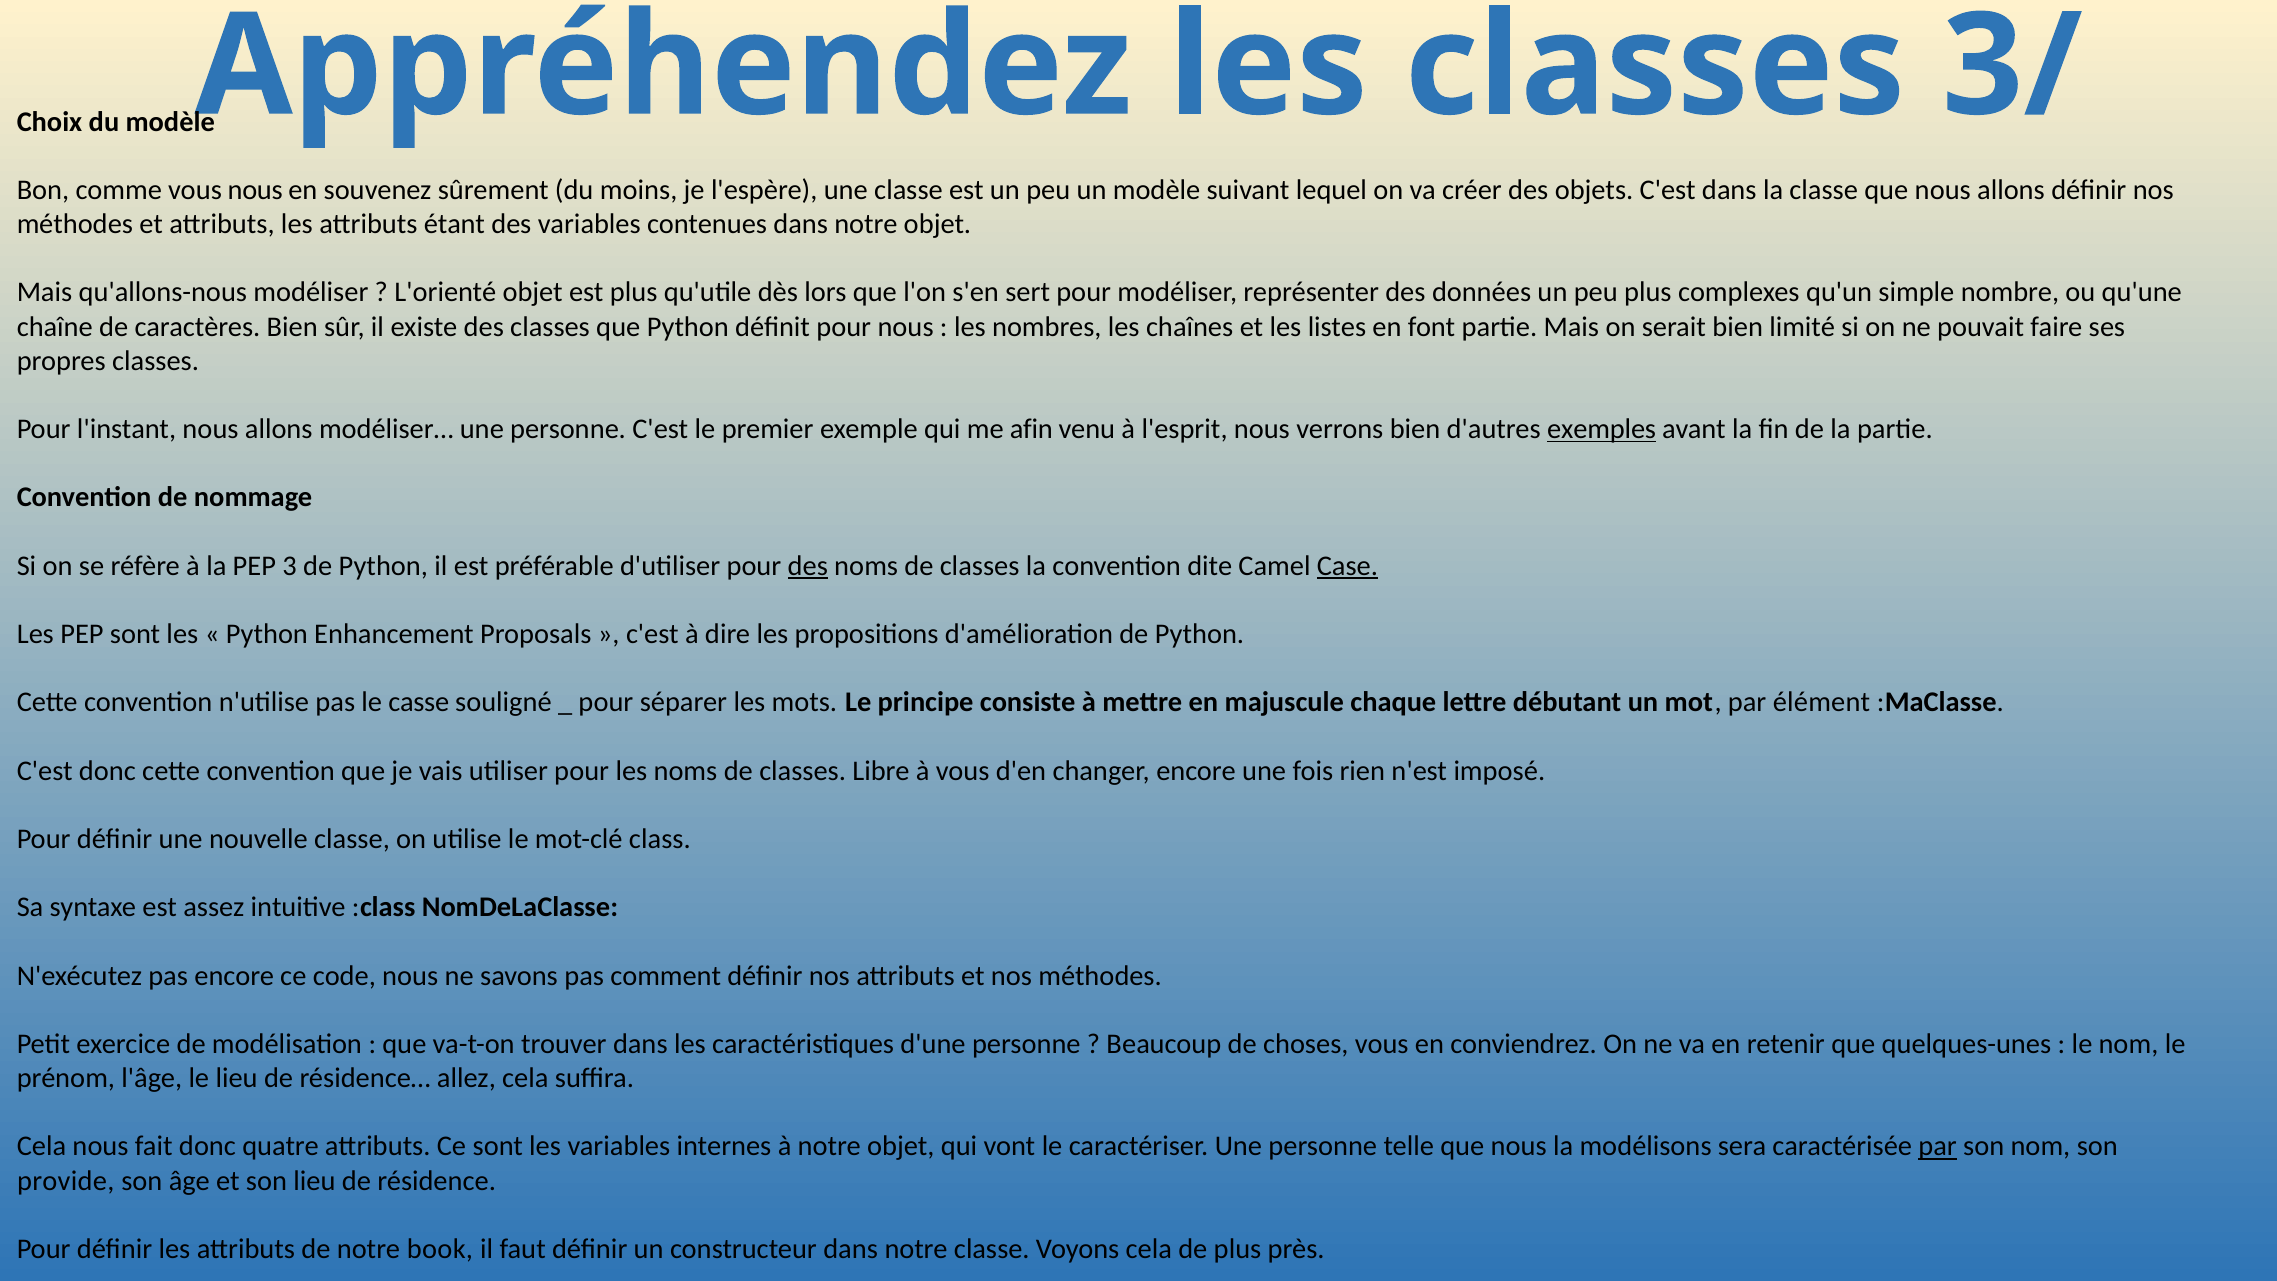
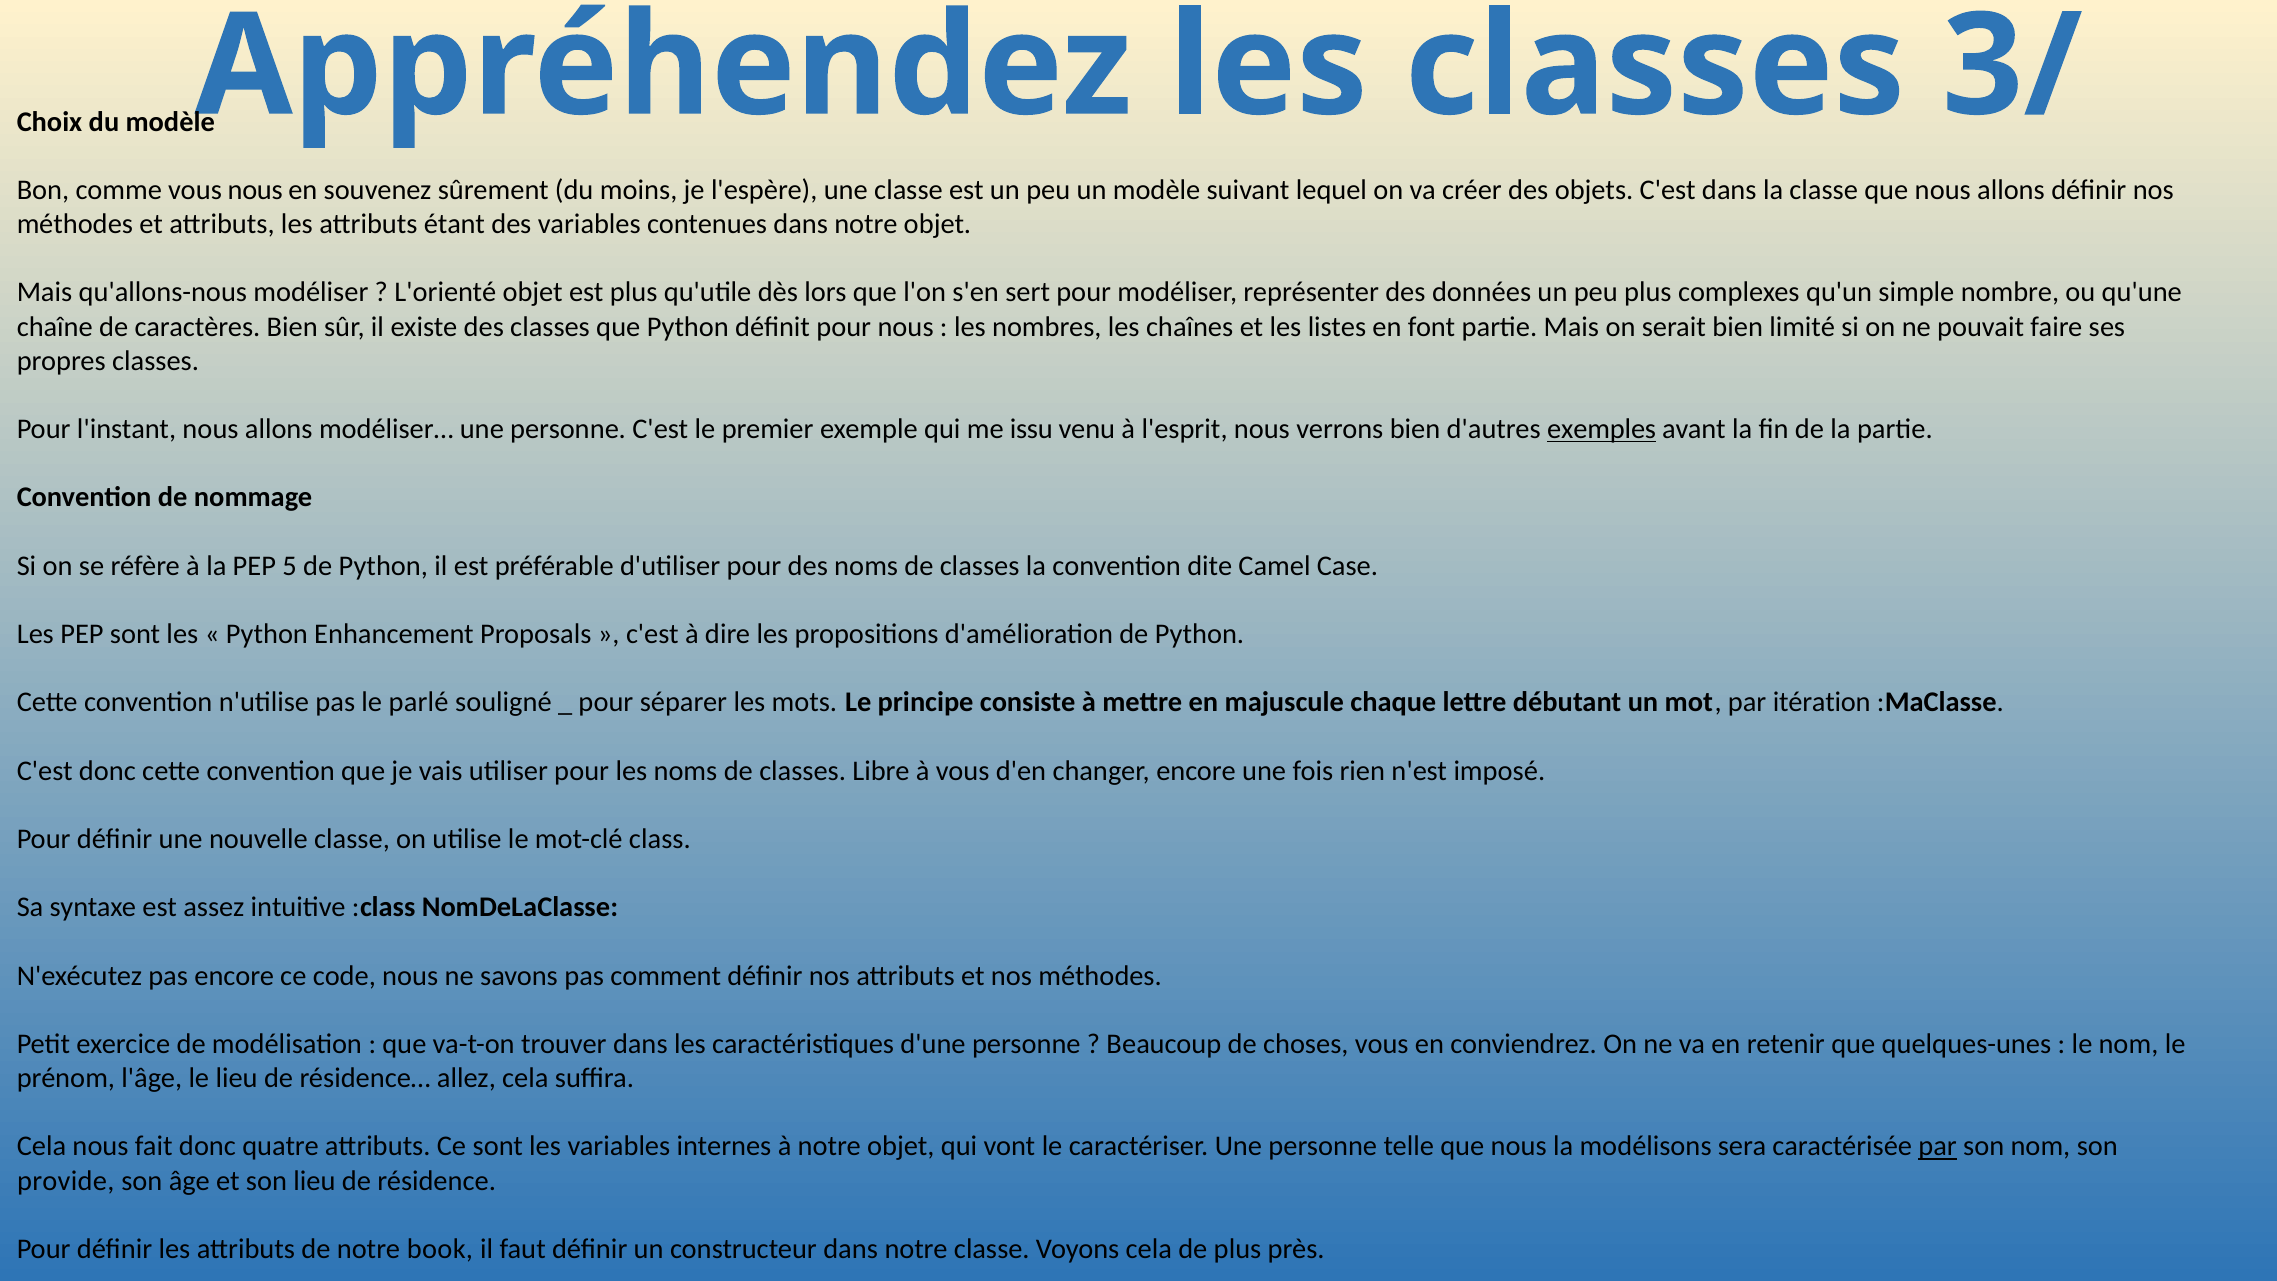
afin: afin -> issu
3: 3 -> 5
des at (808, 566) underline: present -> none
Case underline: present -> none
casse: casse -> parlé
élément: élément -> itération
